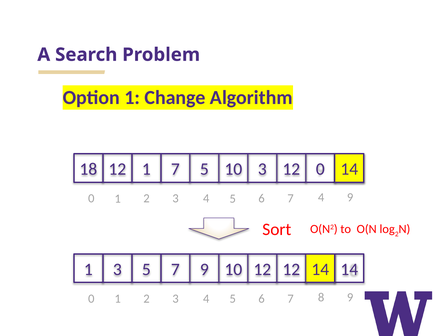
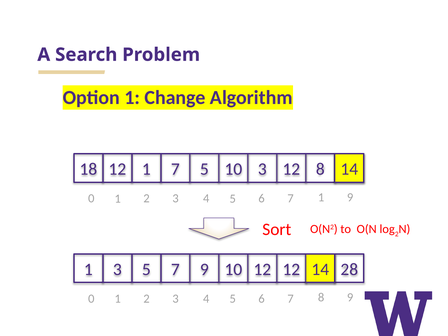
12 0: 0 -> 8
7 4: 4 -> 1
14 at (349, 269): 14 -> 28
